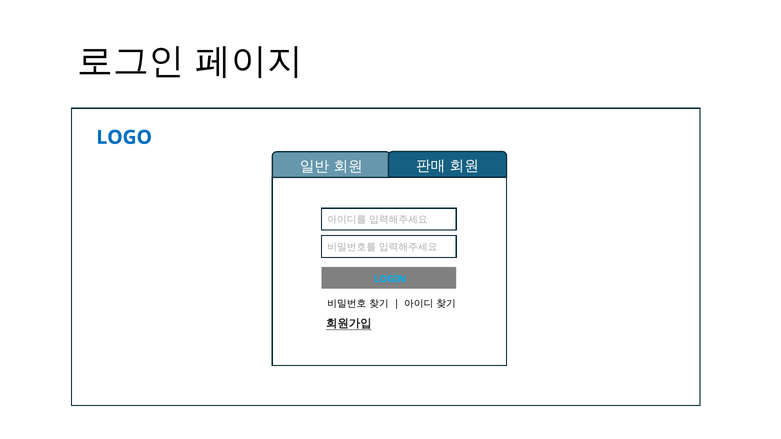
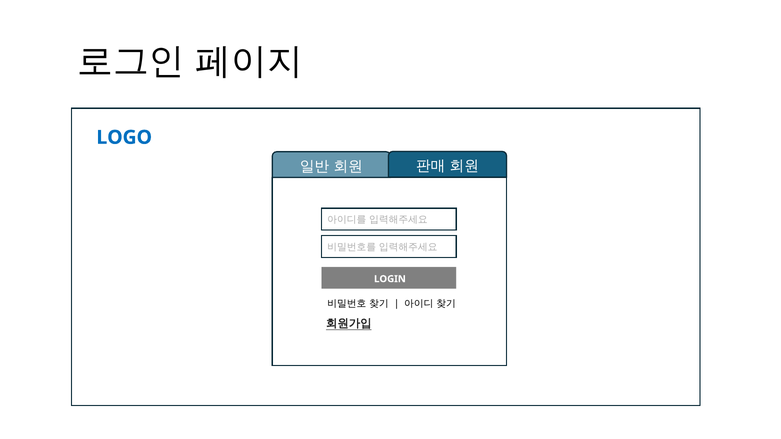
LOGIN colour: light blue -> white
